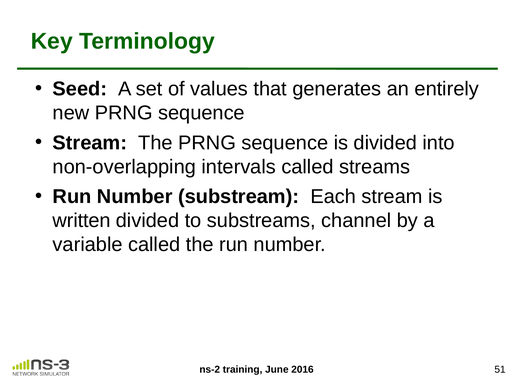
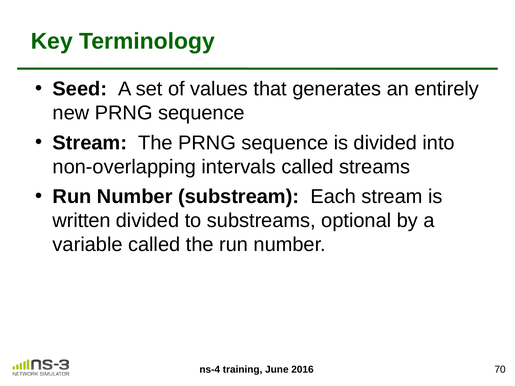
channel: channel -> optional
ns-2: ns-2 -> ns-4
51: 51 -> 70
